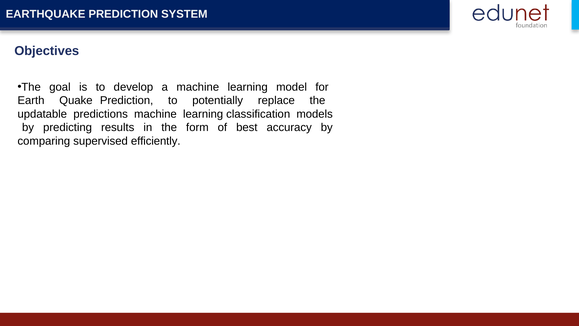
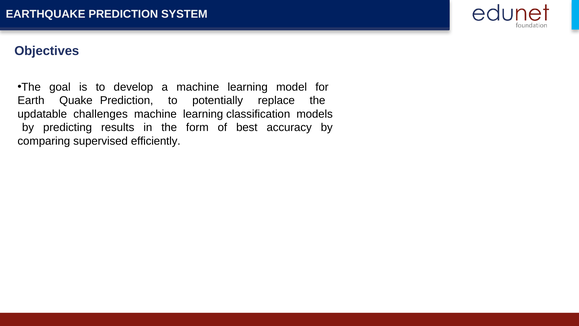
predictions: predictions -> challenges
